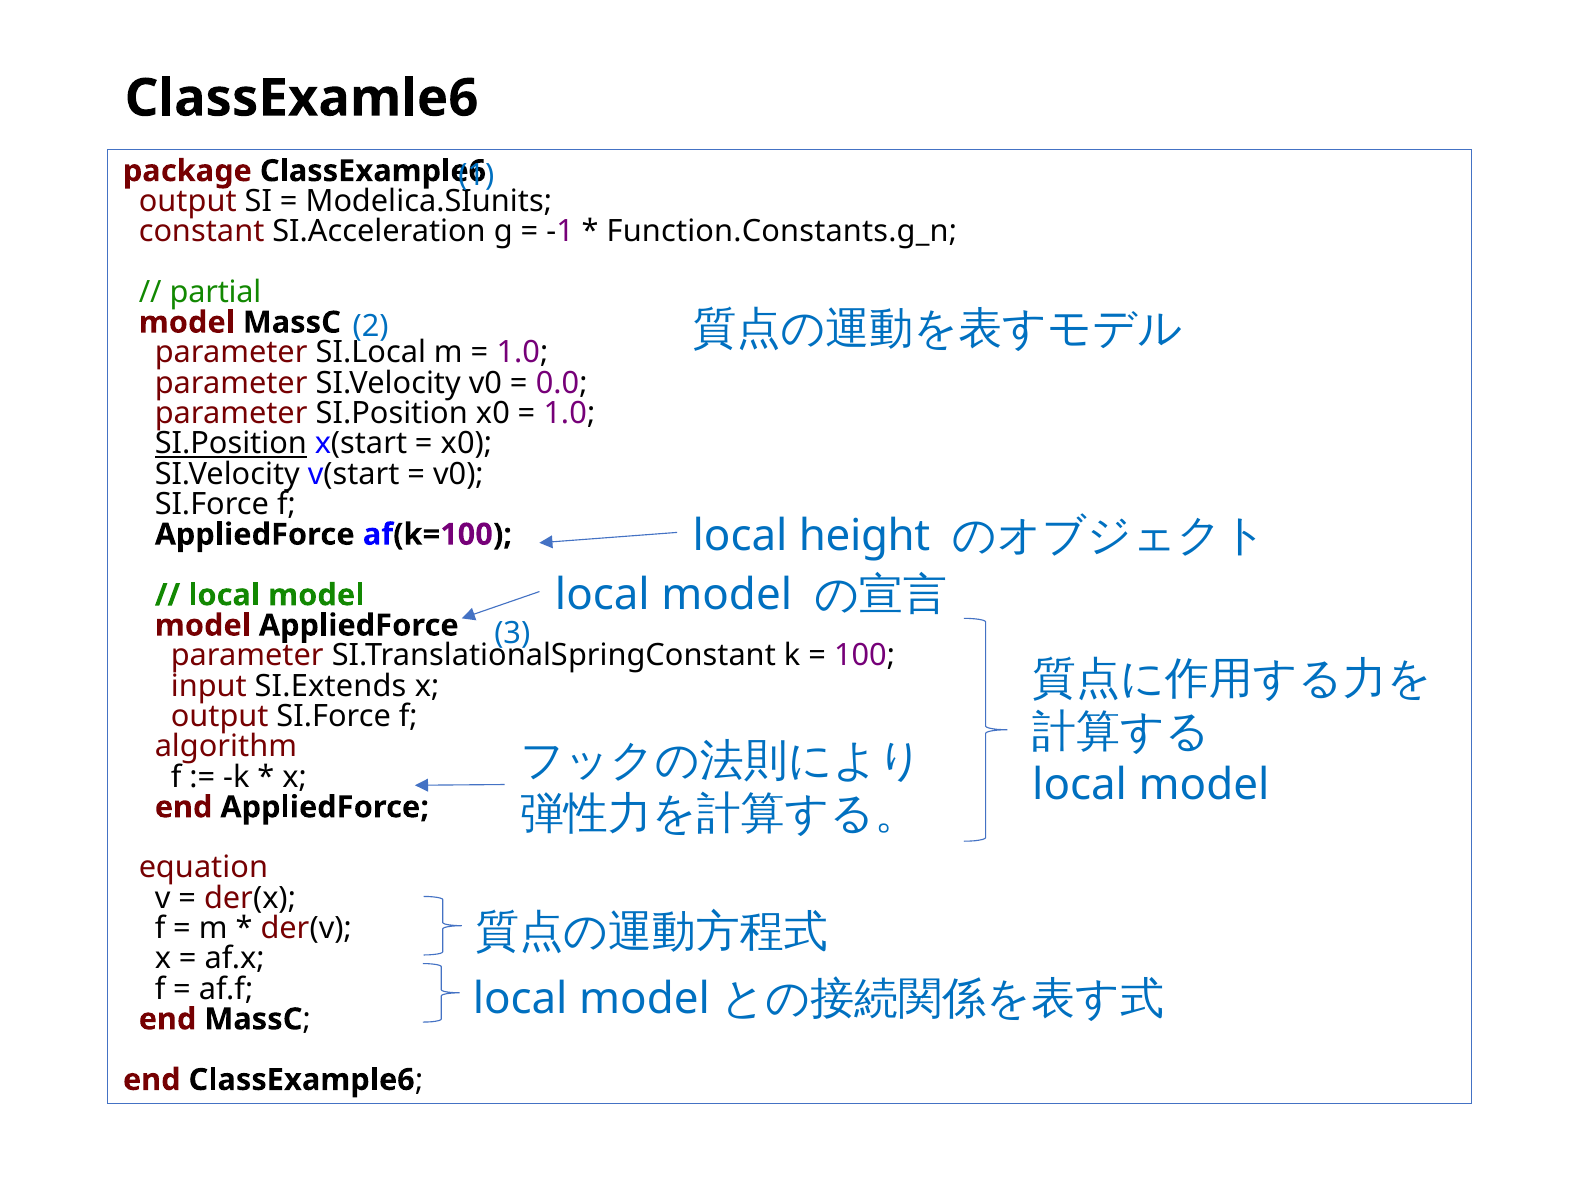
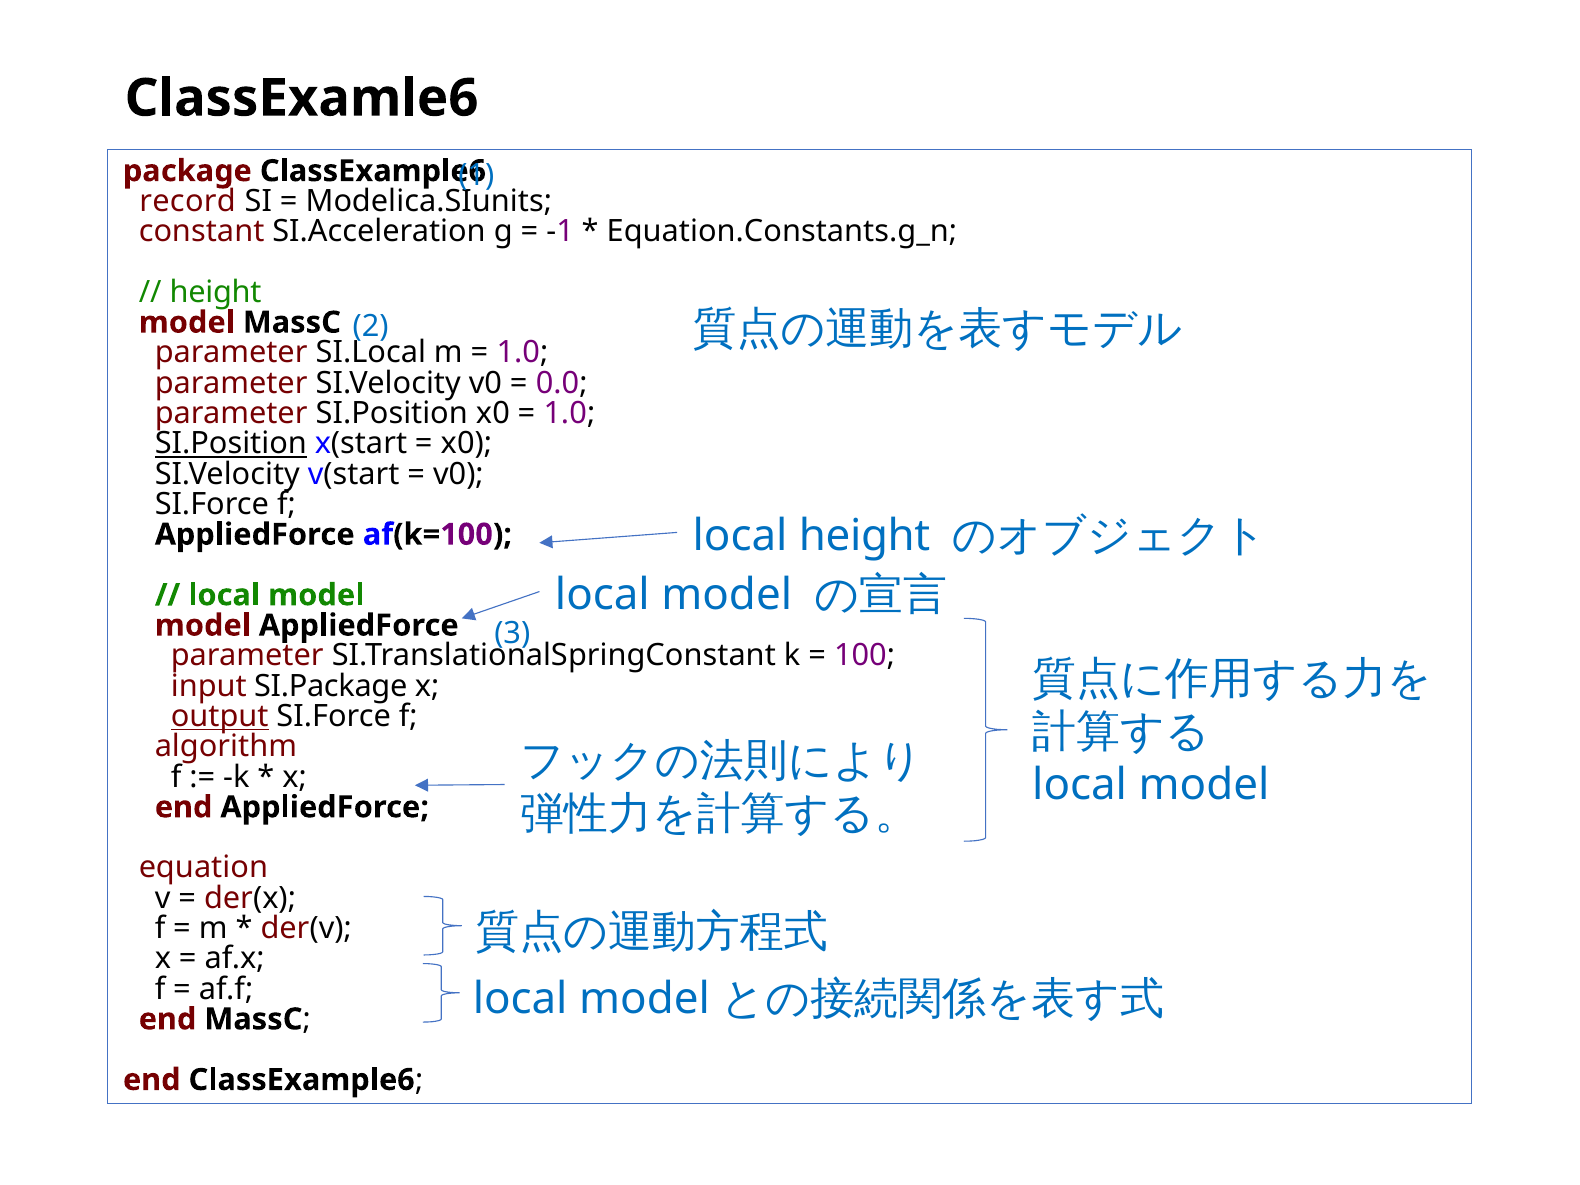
output at (188, 201): output -> record
Function.Constants.g_n: Function.Constants.g_n -> Equation.Constants.g_n
partial at (215, 292): partial -> height
SI.Extends: SI.Extends -> SI.Package
output at (220, 716) underline: none -> present
